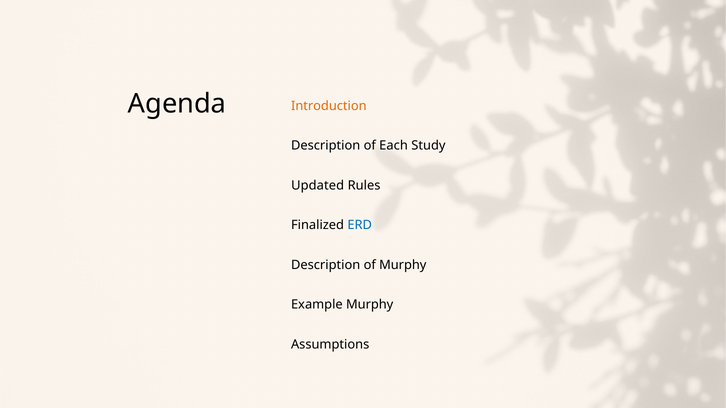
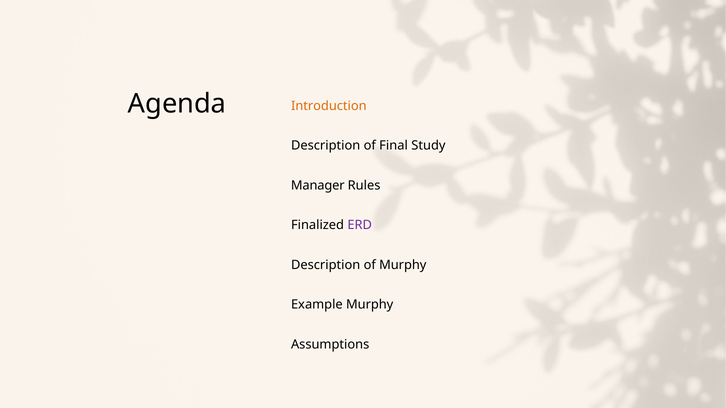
Each: Each -> Final
Updated: Updated -> Manager
ERD colour: blue -> purple
